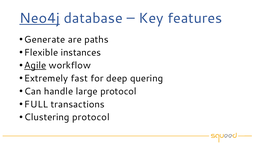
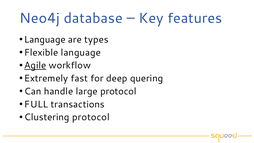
Neo4j underline: present -> none
Generate at (45, 40): Generate -> Language
paths: paths -> types
Flexible instances: instances -> language
